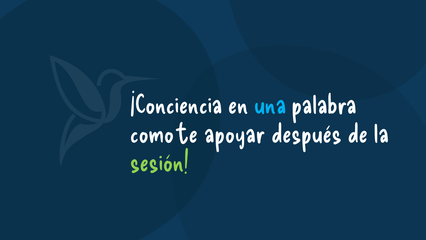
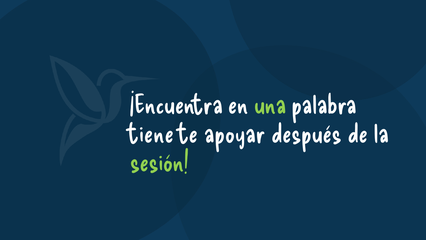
¡Conciencia: ¡Conciencia -> ¡Encuentra
una colour: light blue -> light green
como: como -> tiene
